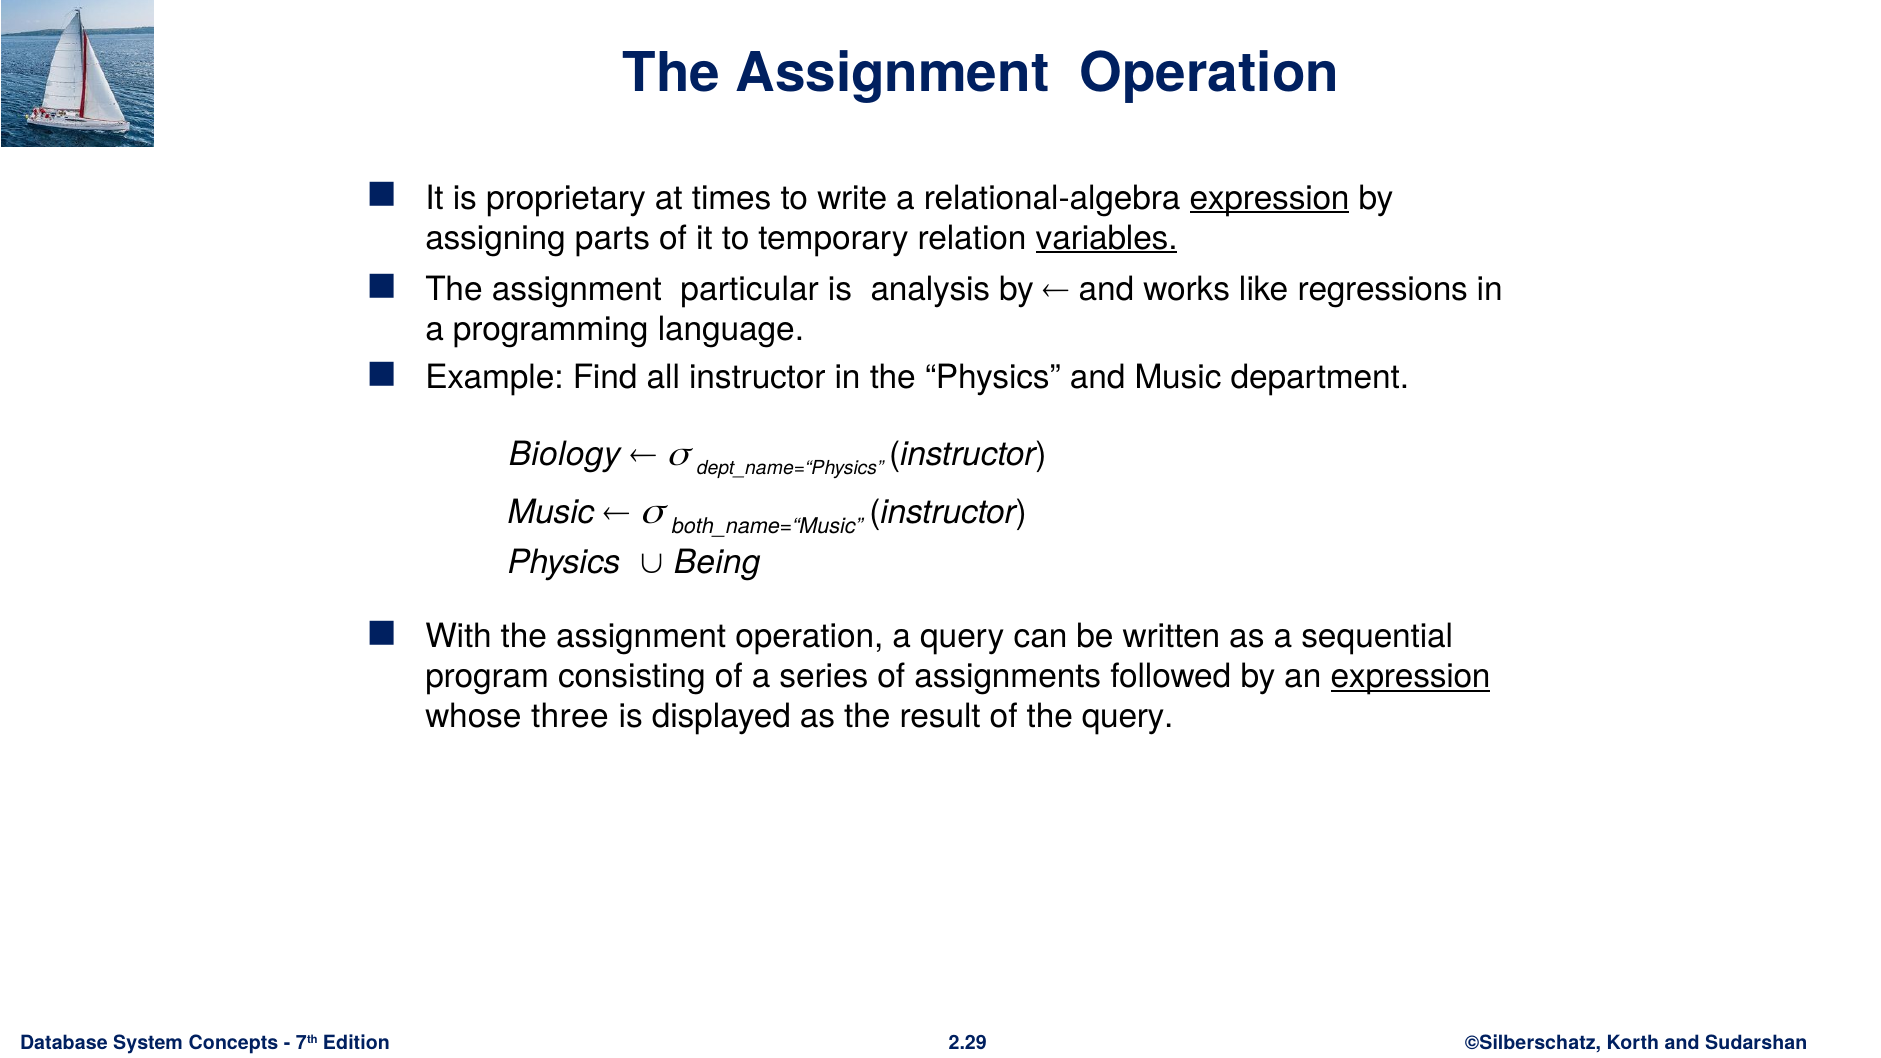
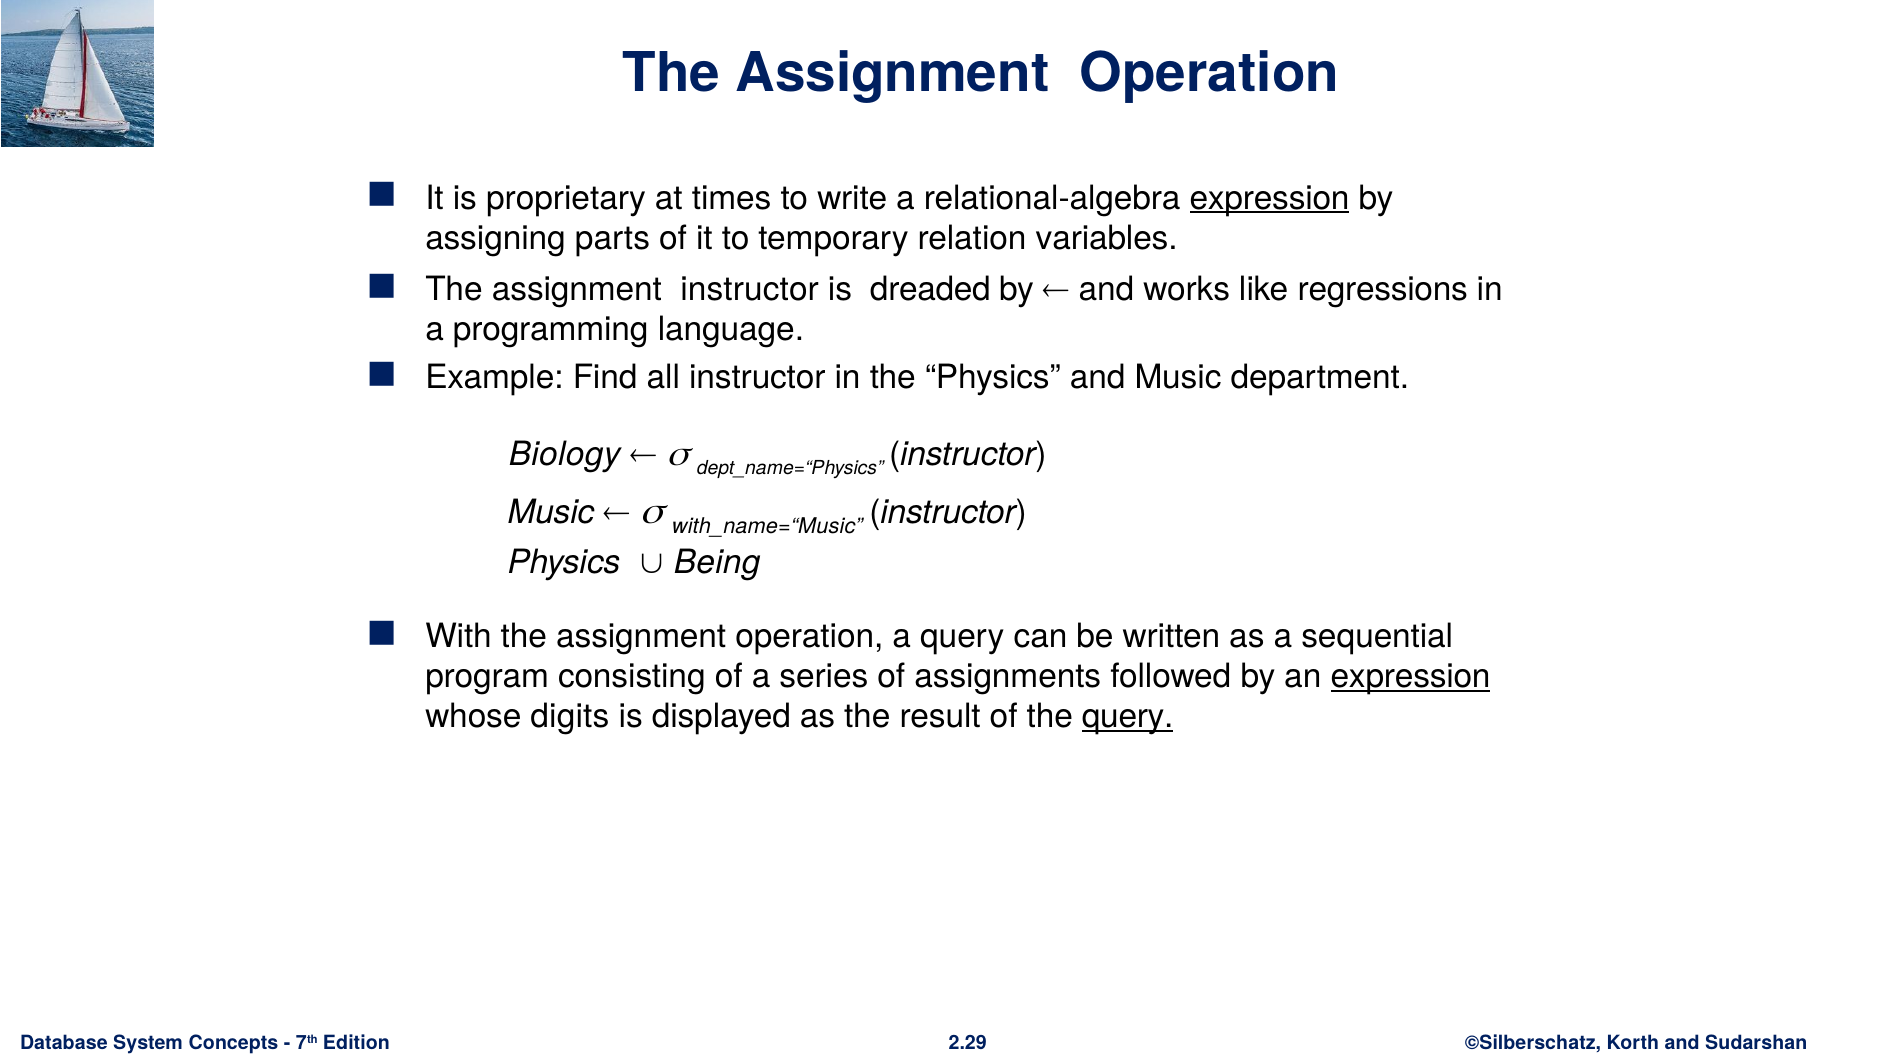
variables underline: present -> none
assignment particular: particular -> instructor
analysis: analysis -> dreaded
both_name=“Music: both_name=“Music -> with_name=“Music
three: three -> digits
query at (1128, 717) underline: none -> present
